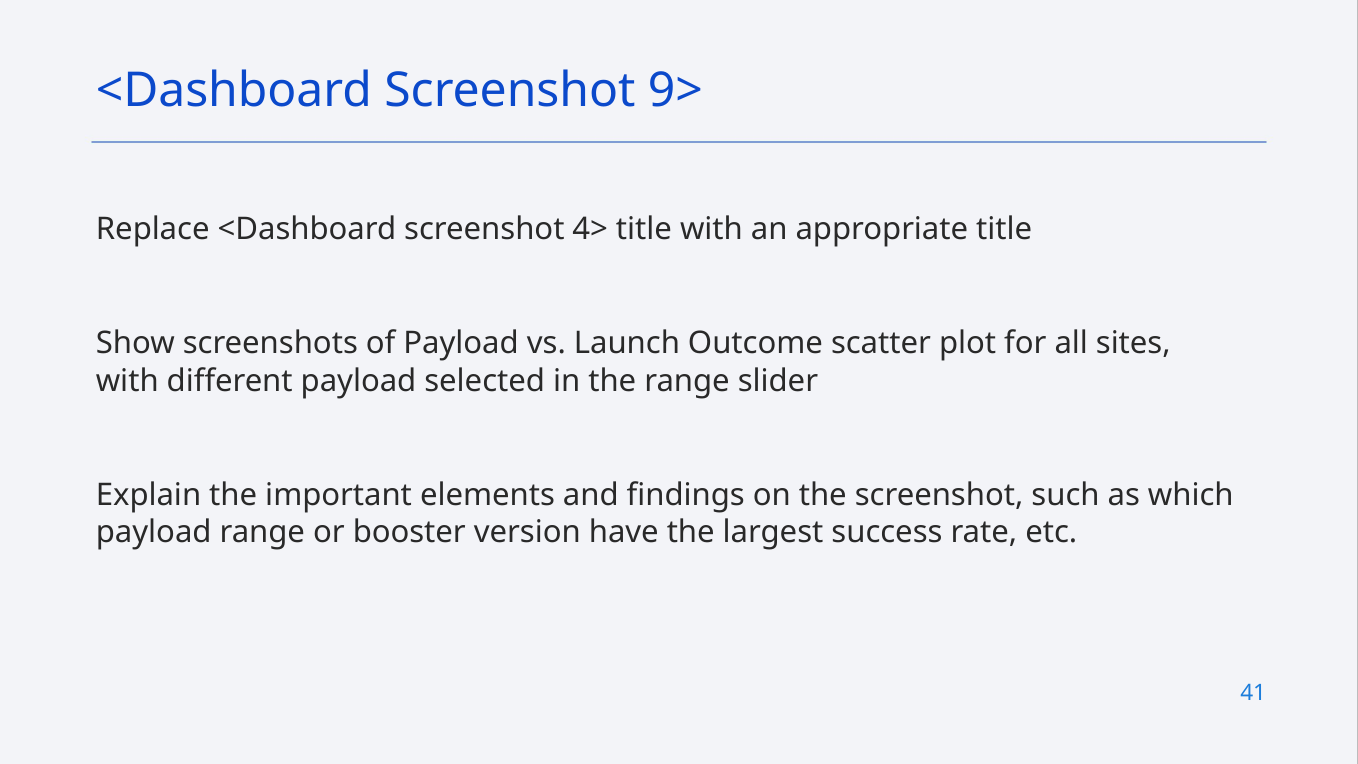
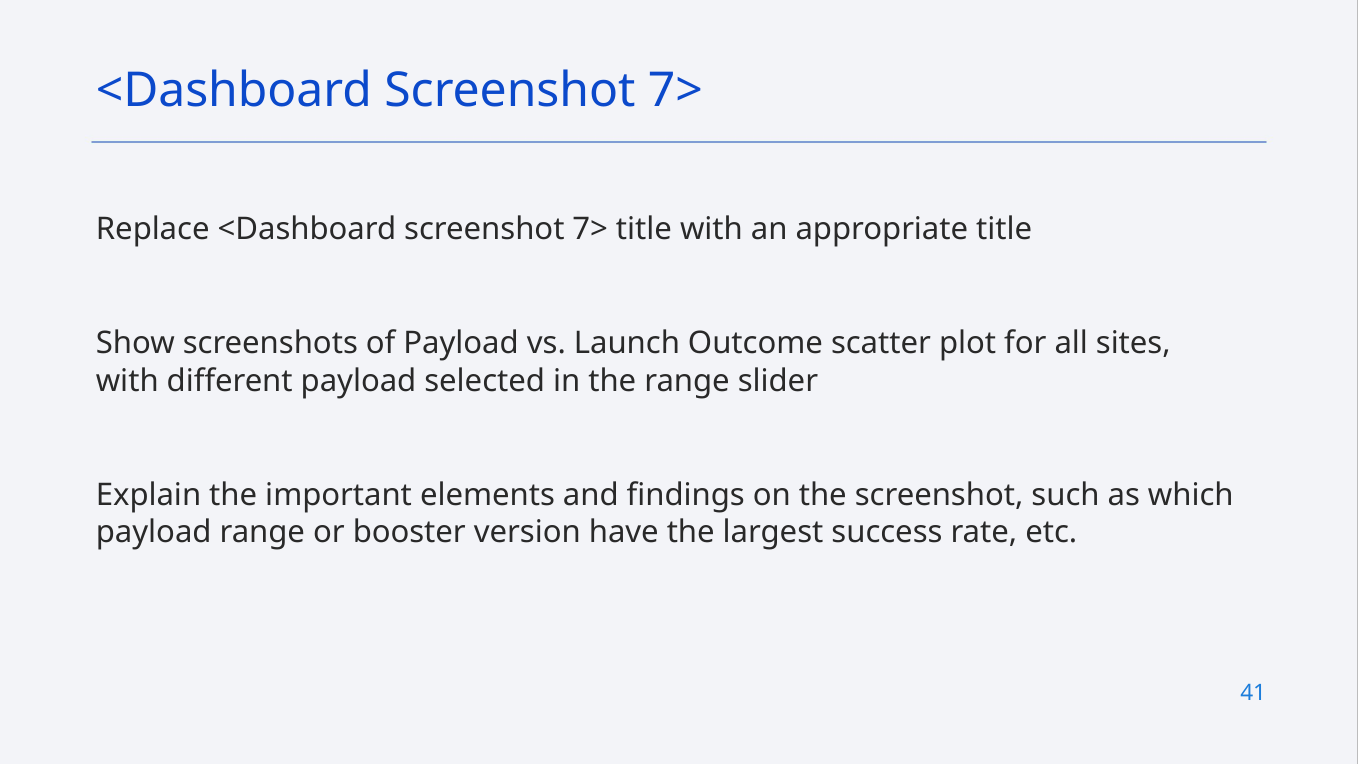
9> at (675, 91): 9> -> 7>
Replace <Dashboard screenshot 4>: 4> -> 7>
